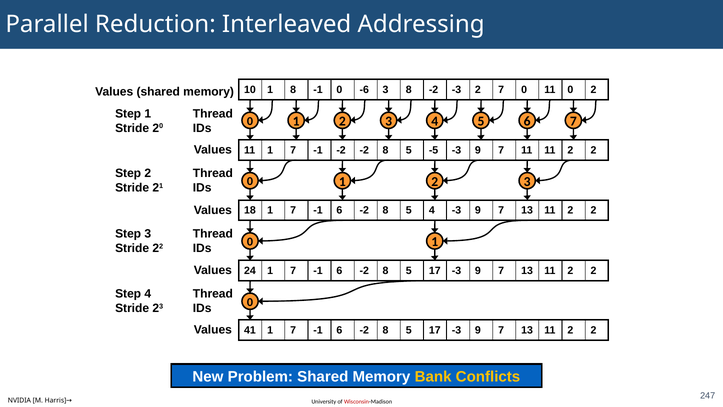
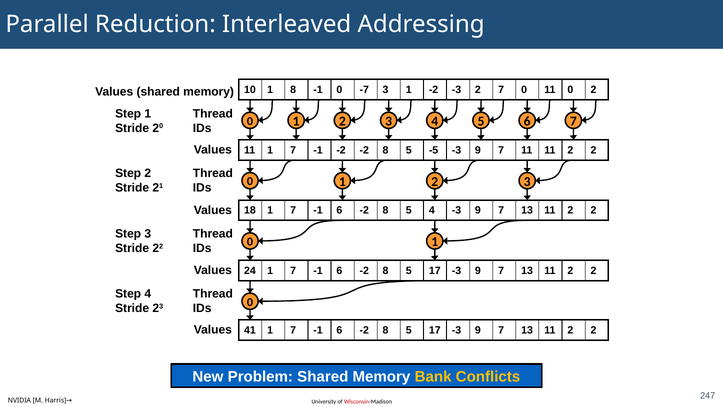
-6: -6 -> -7
3 8: 8 -> 1
